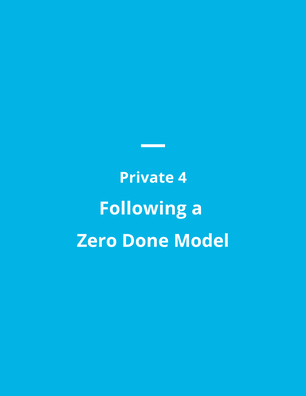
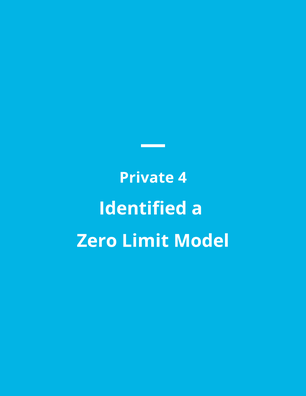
Following: Following -> Identified
Done: Done -> Limit
